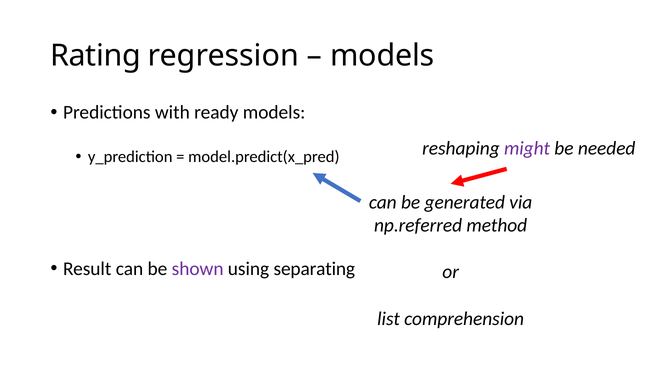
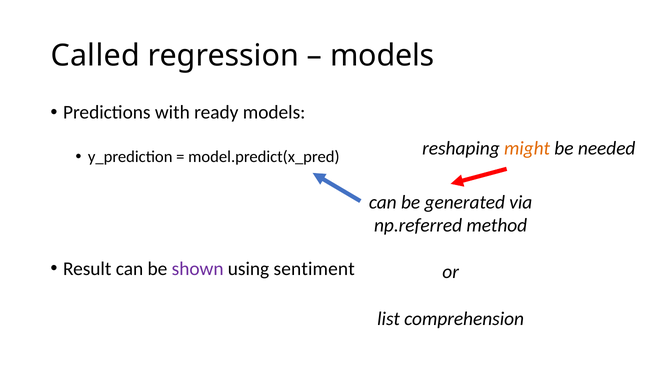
Rating: Rating -> Called
might colour: purple -> orange
separating: separating -> sentiment
